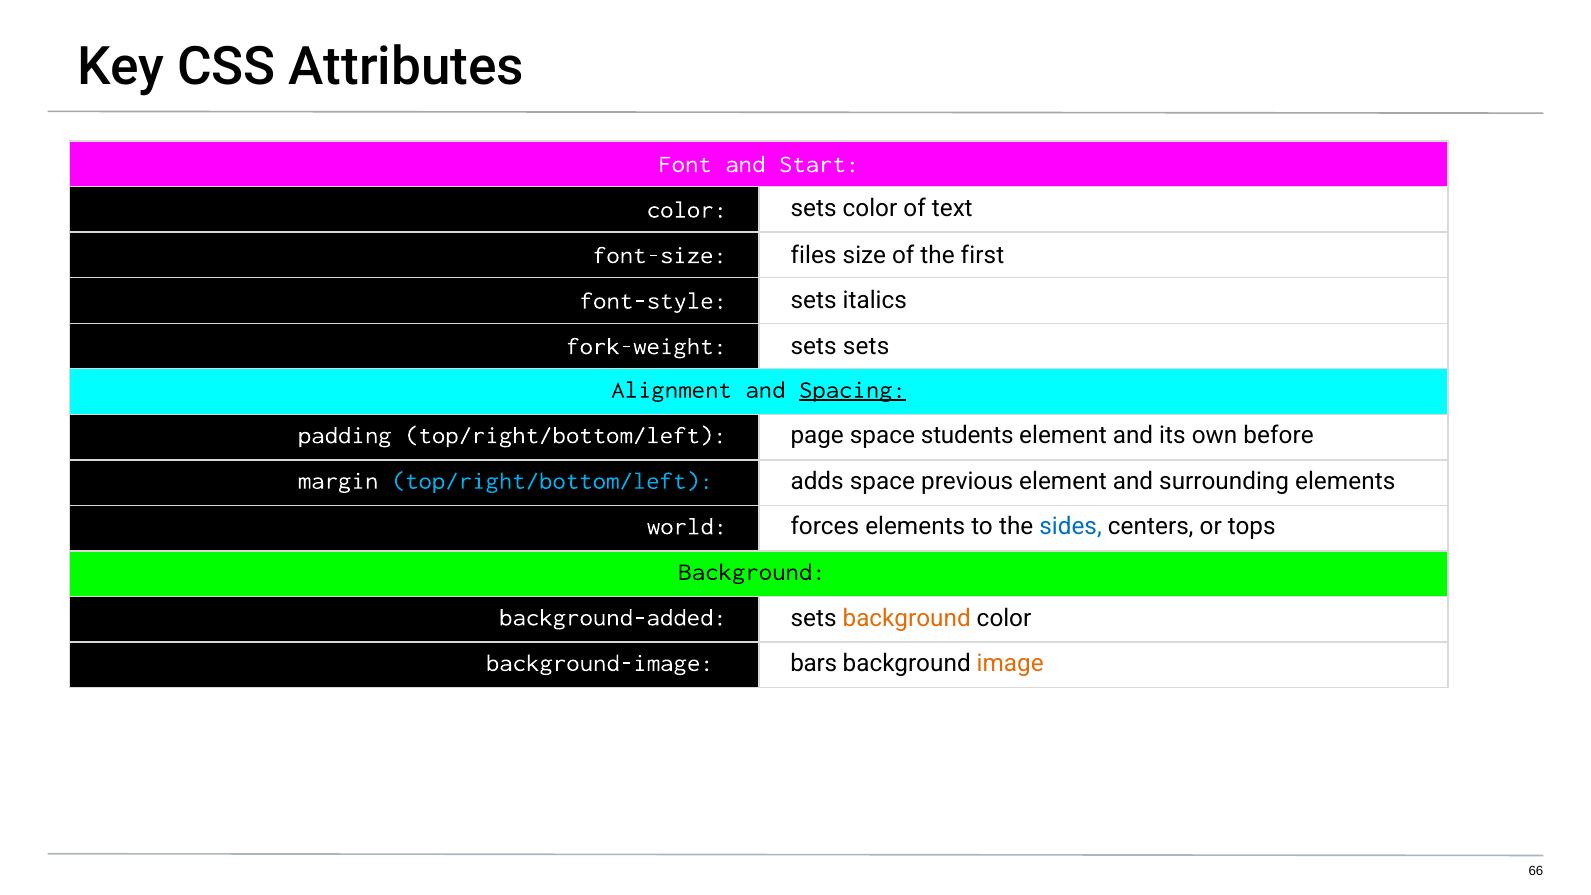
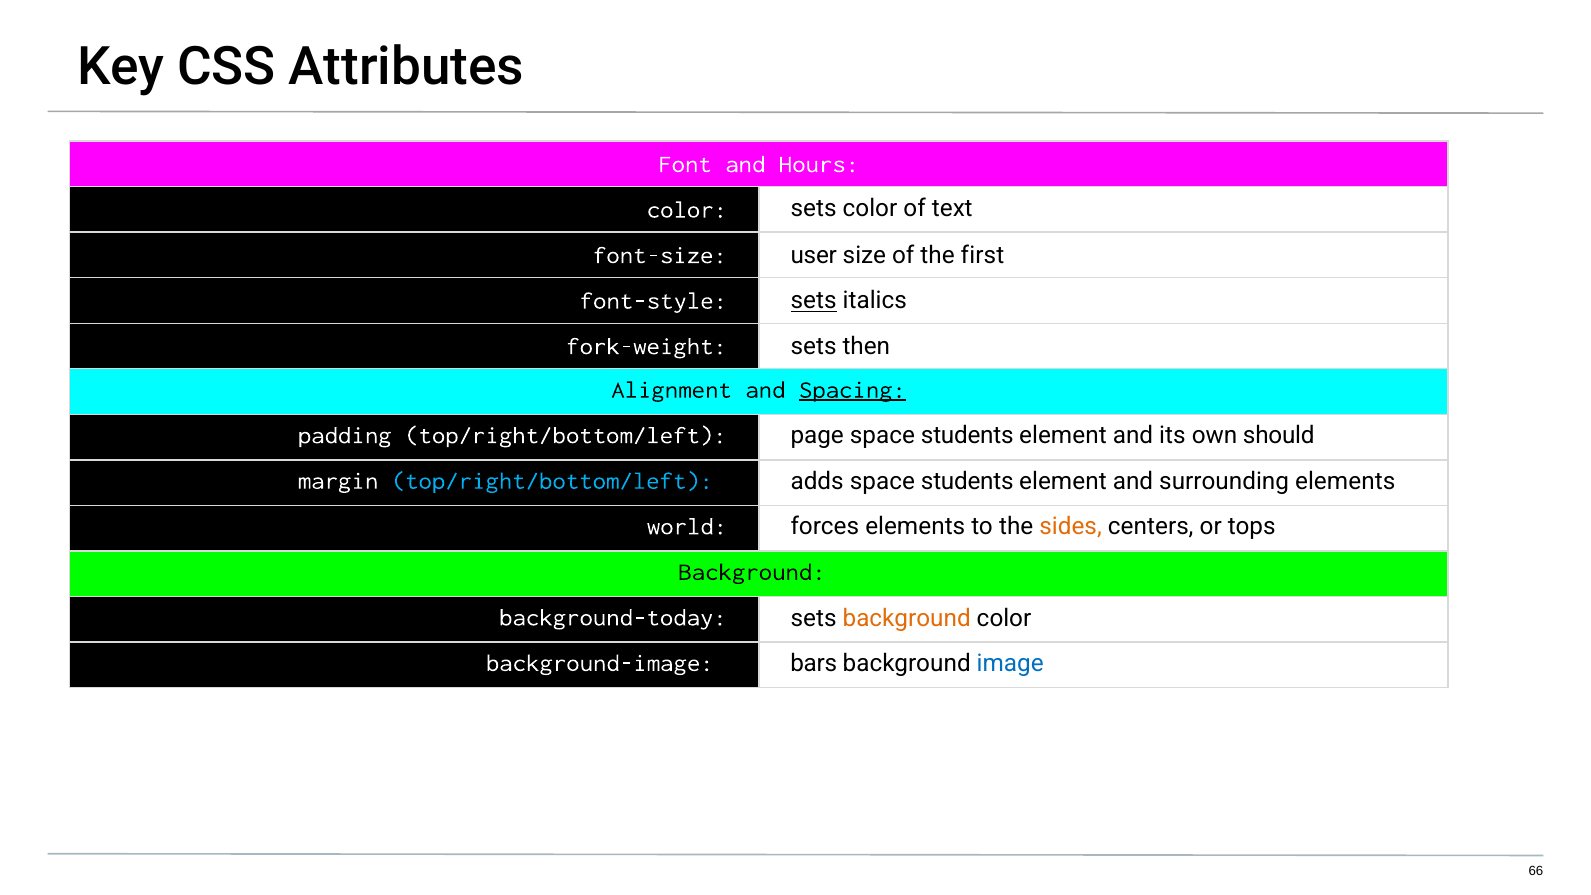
Start: Start -> Hours
files: files -> user
sets at (814, 301) underline: none -> present
sets sets: sets -> then
before: before -> should
adds space previous: previous -> students
sides colour: blue -> orange
background-added: background-added -> background-today
image colour: orange -> blue
